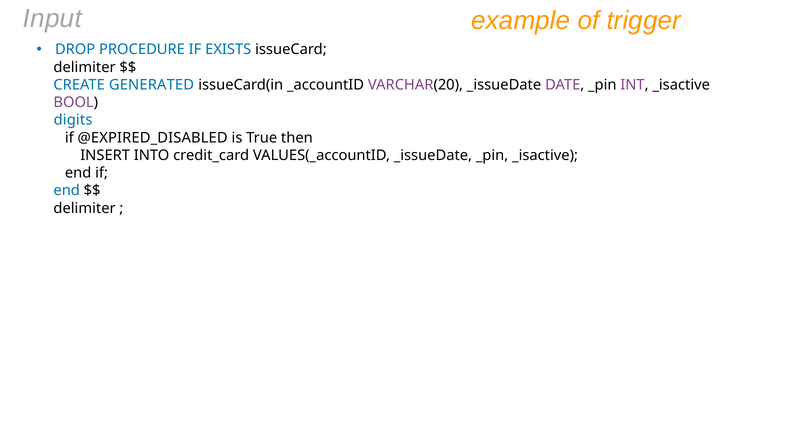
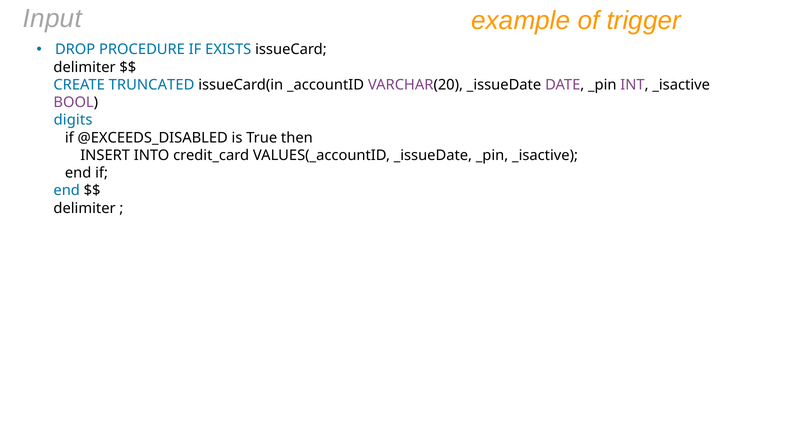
GENERATED: GENERATED -> TRUNCATED
@EXPIRED_DISABLED: @EXPIRED_DISABLED -> @EXCEEDS_DISABLED
